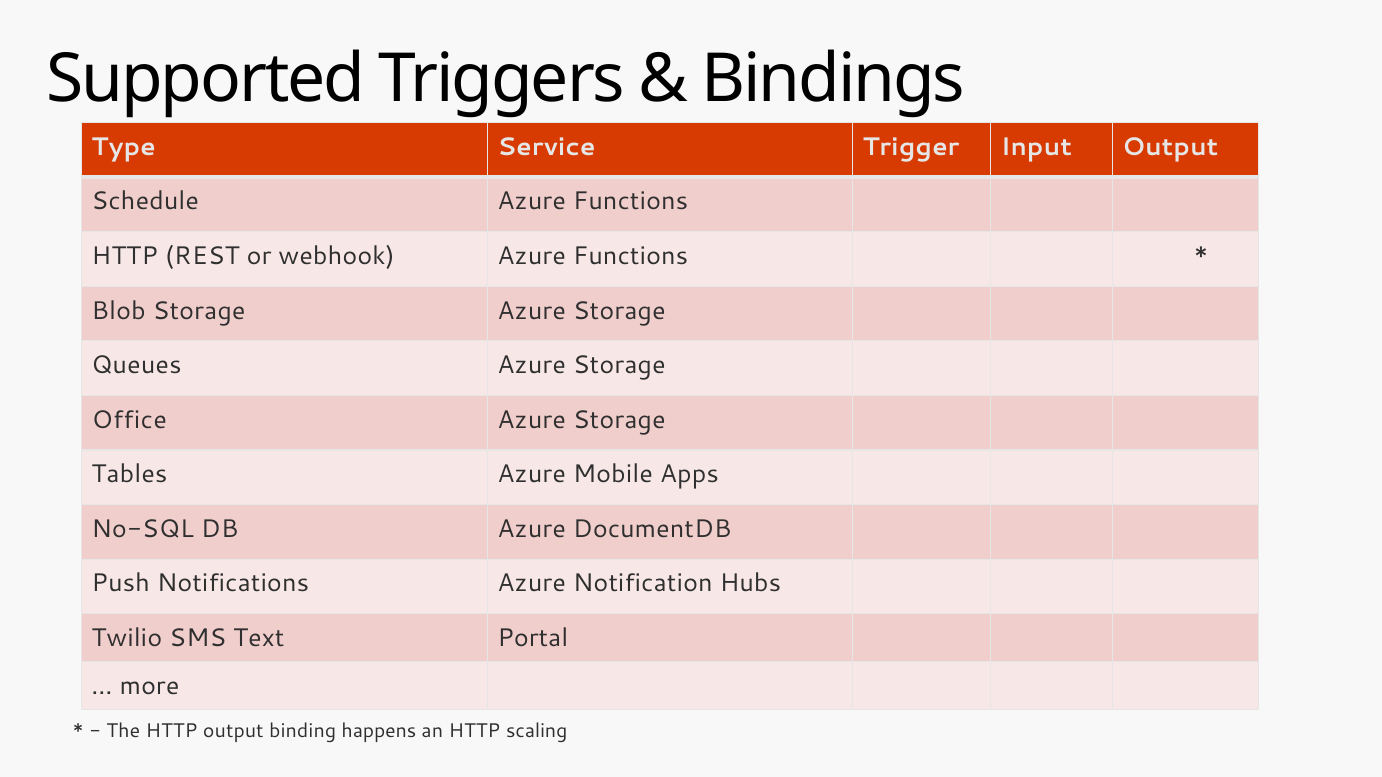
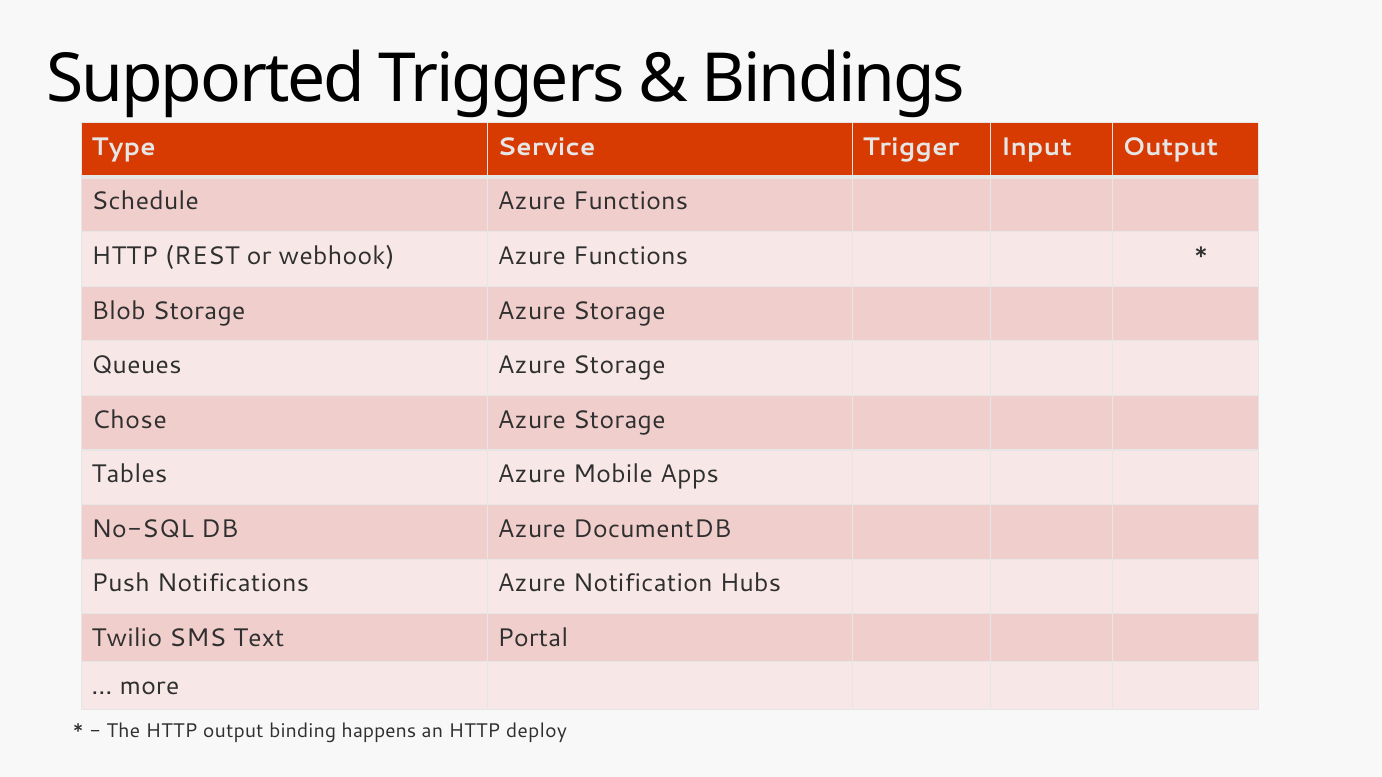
Office: Office -> Chose
scaling: scaling -> deploy
